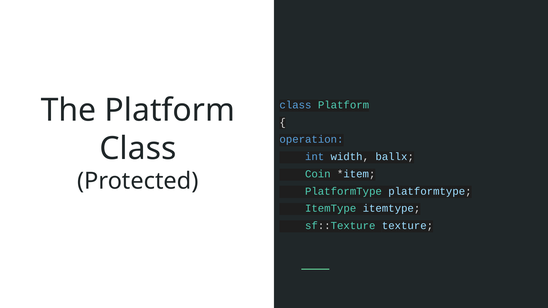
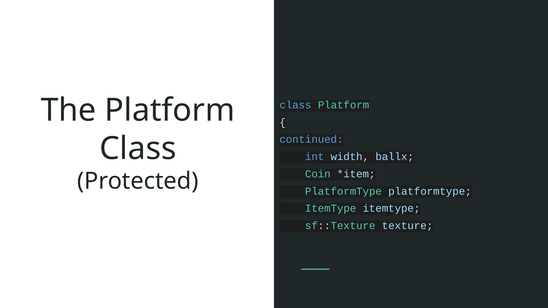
operation: operation -> continued
